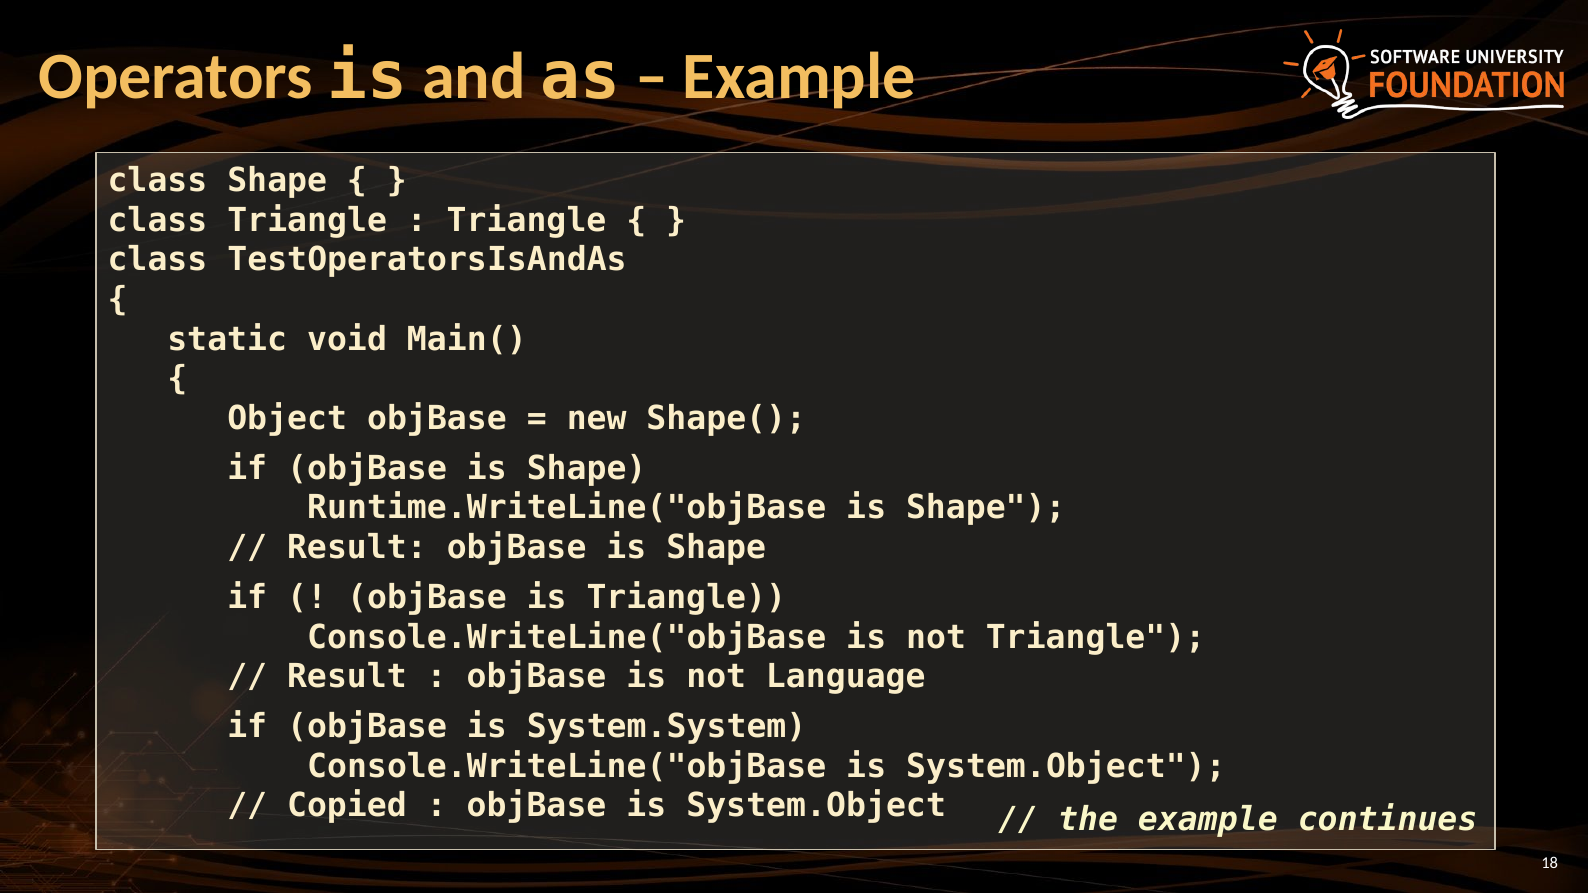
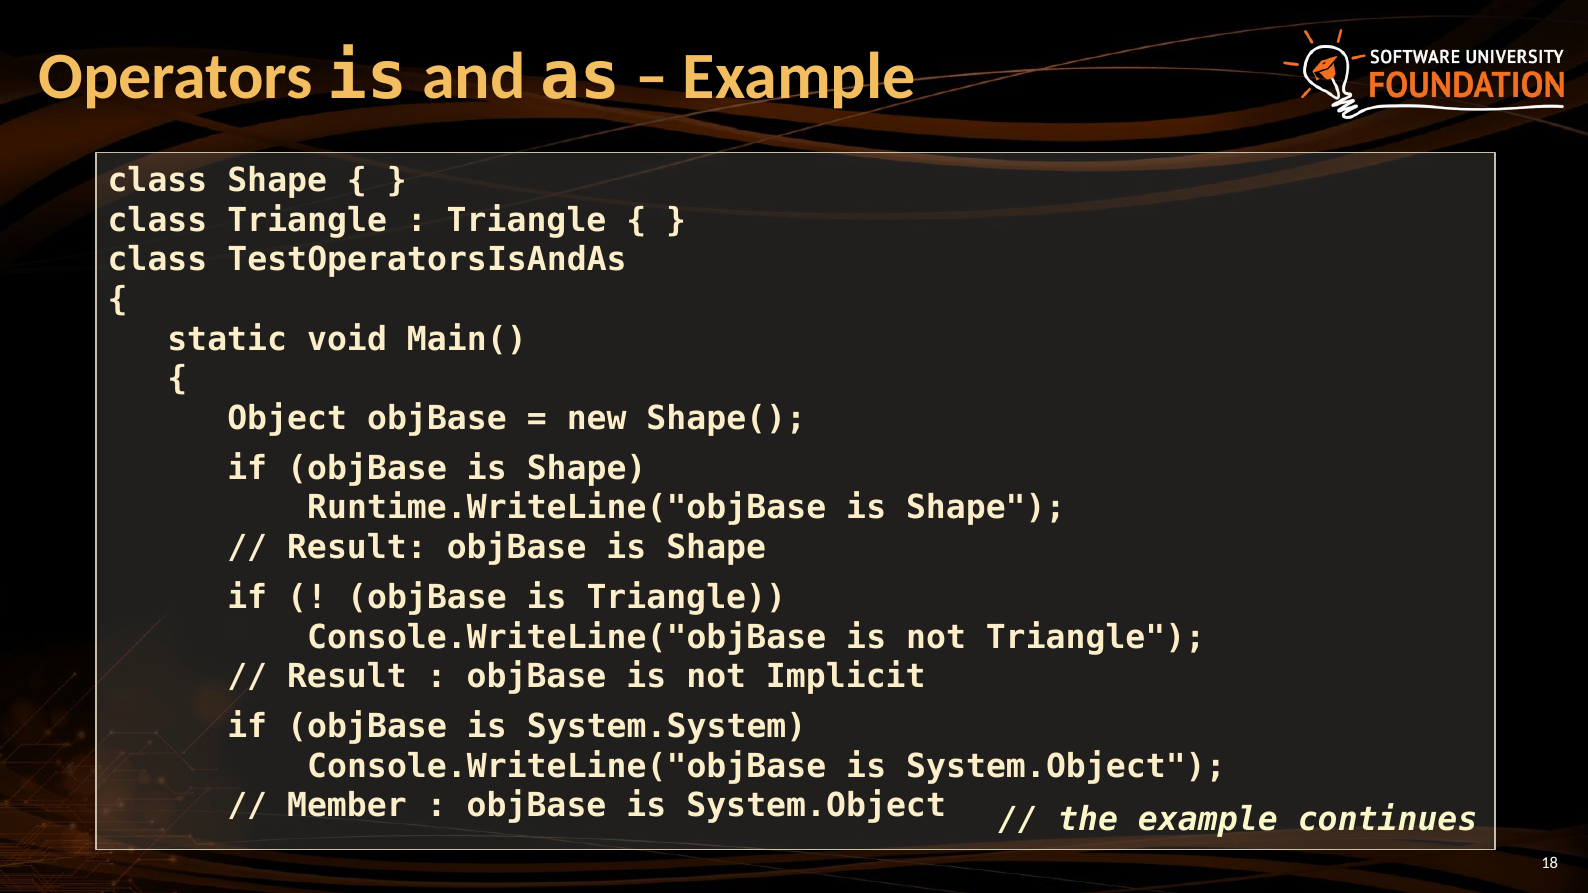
Language: Language -> Implicit
Copied: Copied -> Member
